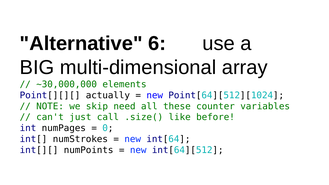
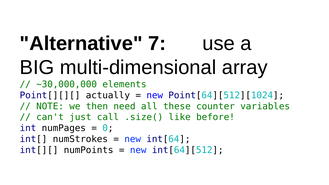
6: 6 -> 7
skip: skip -> then
